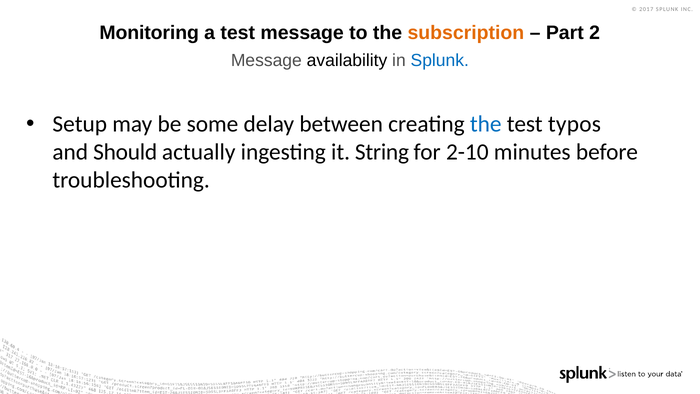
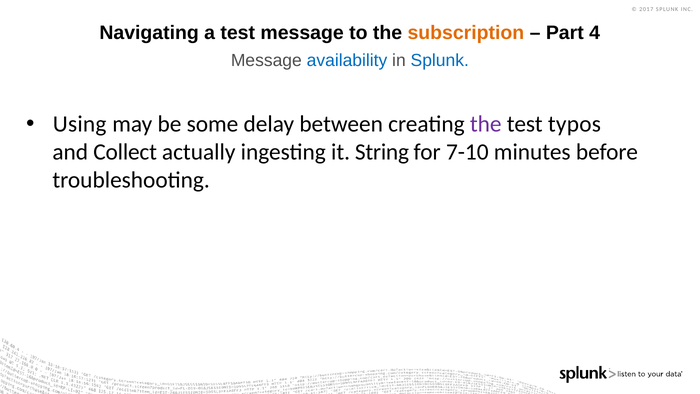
Monitoring: Monitoring -> Navigating
2: 2 -> 4
availability colour: black -> blue
Setup: Setup -> Using
the at (486, 124) colour: blue -> purple
Should: Should -> Collect
2-10: 2-10 -> 7-10
